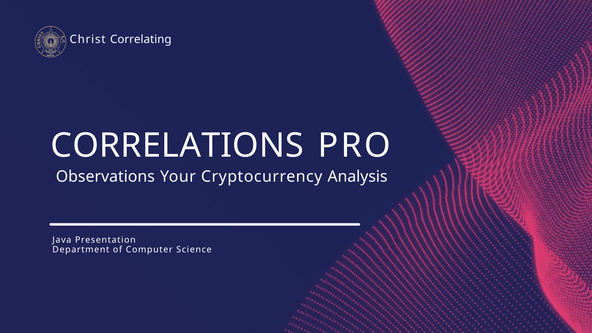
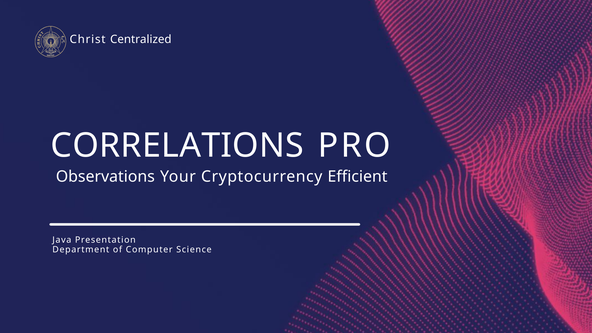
Correlating: Correlating -> Centralized
Analysis: Analysis -> Efficient
